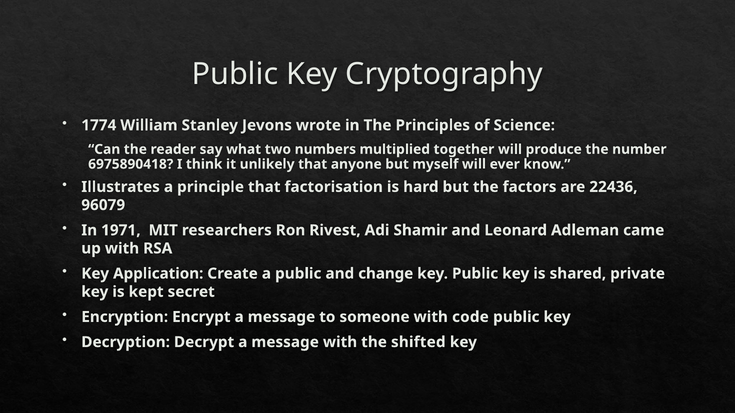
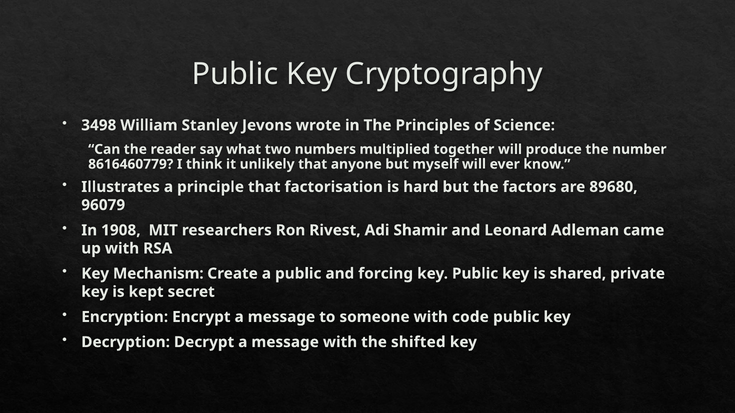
1774: 1774 -> 3498
6975890418: 6975890418 -> 8616460779
22436: 22436 -> 89680
1971: 1971 -> 1908
Application: Application -> Mechanism
change: change -> forcing
